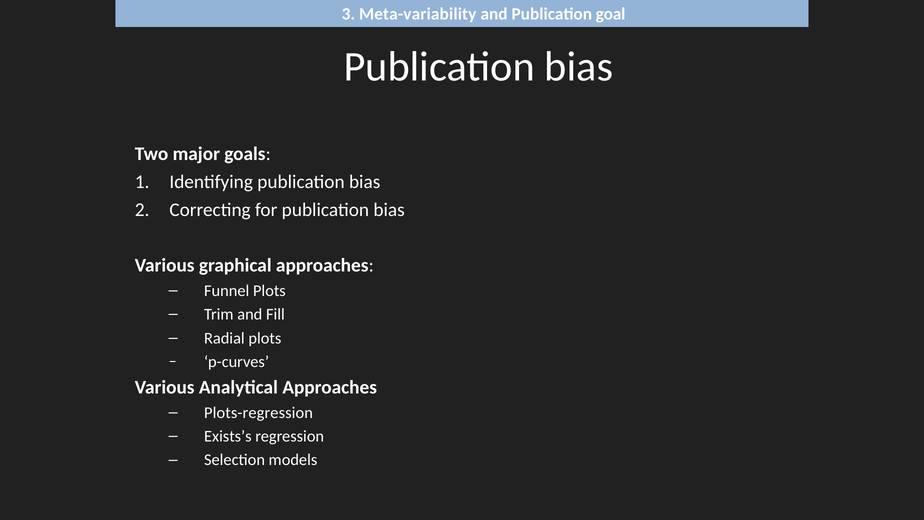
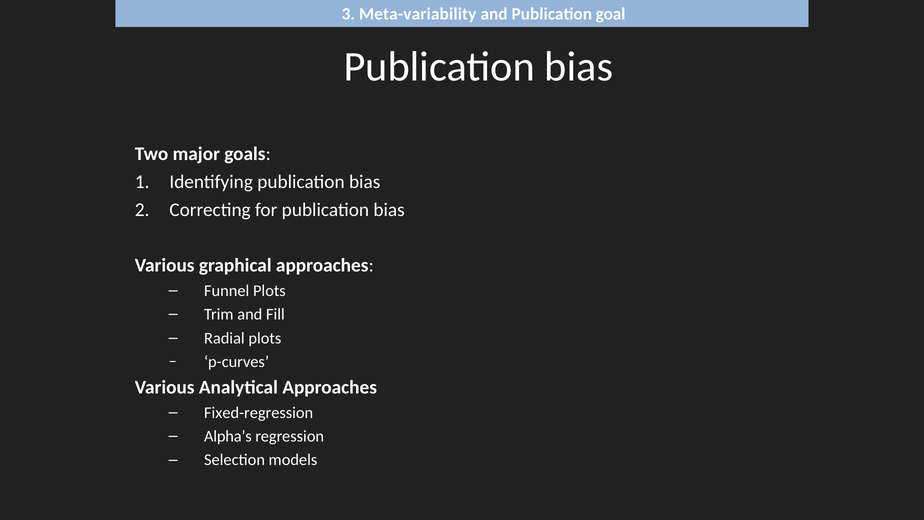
Plots-regression: Plots-regression -> Fixed-regression
Exists’s: Exists’s -> Alpha’s
